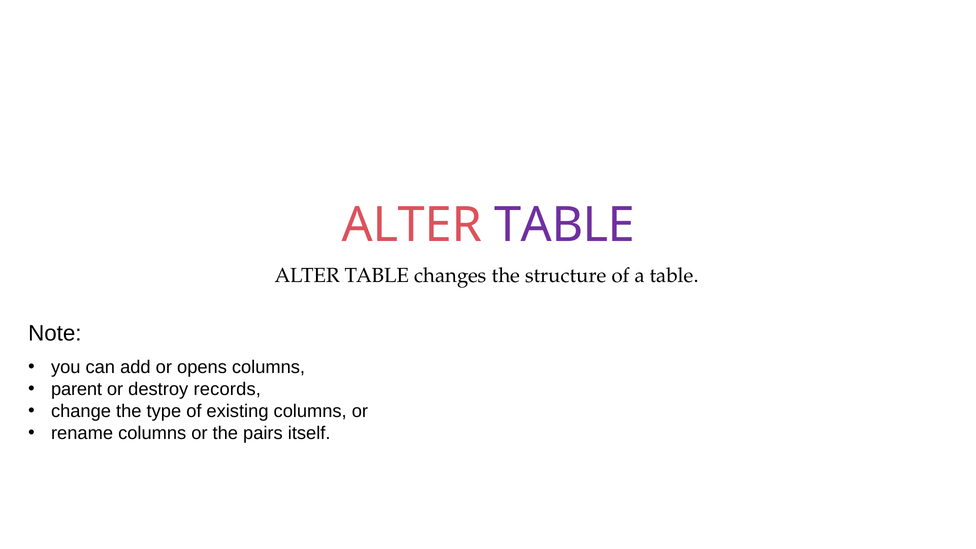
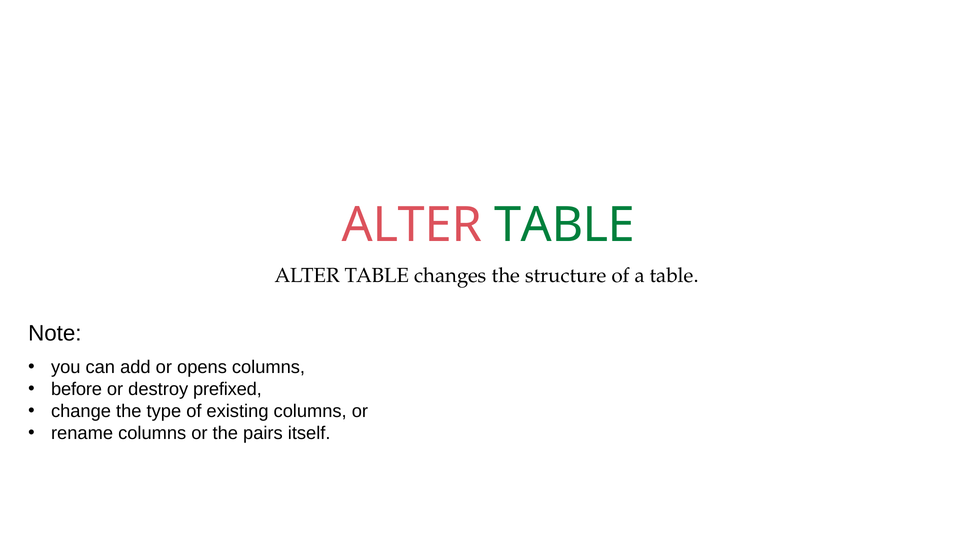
TABLE at (565, 225) colour: purple -> green
parent: parent -> before
records: records -> prefixed
